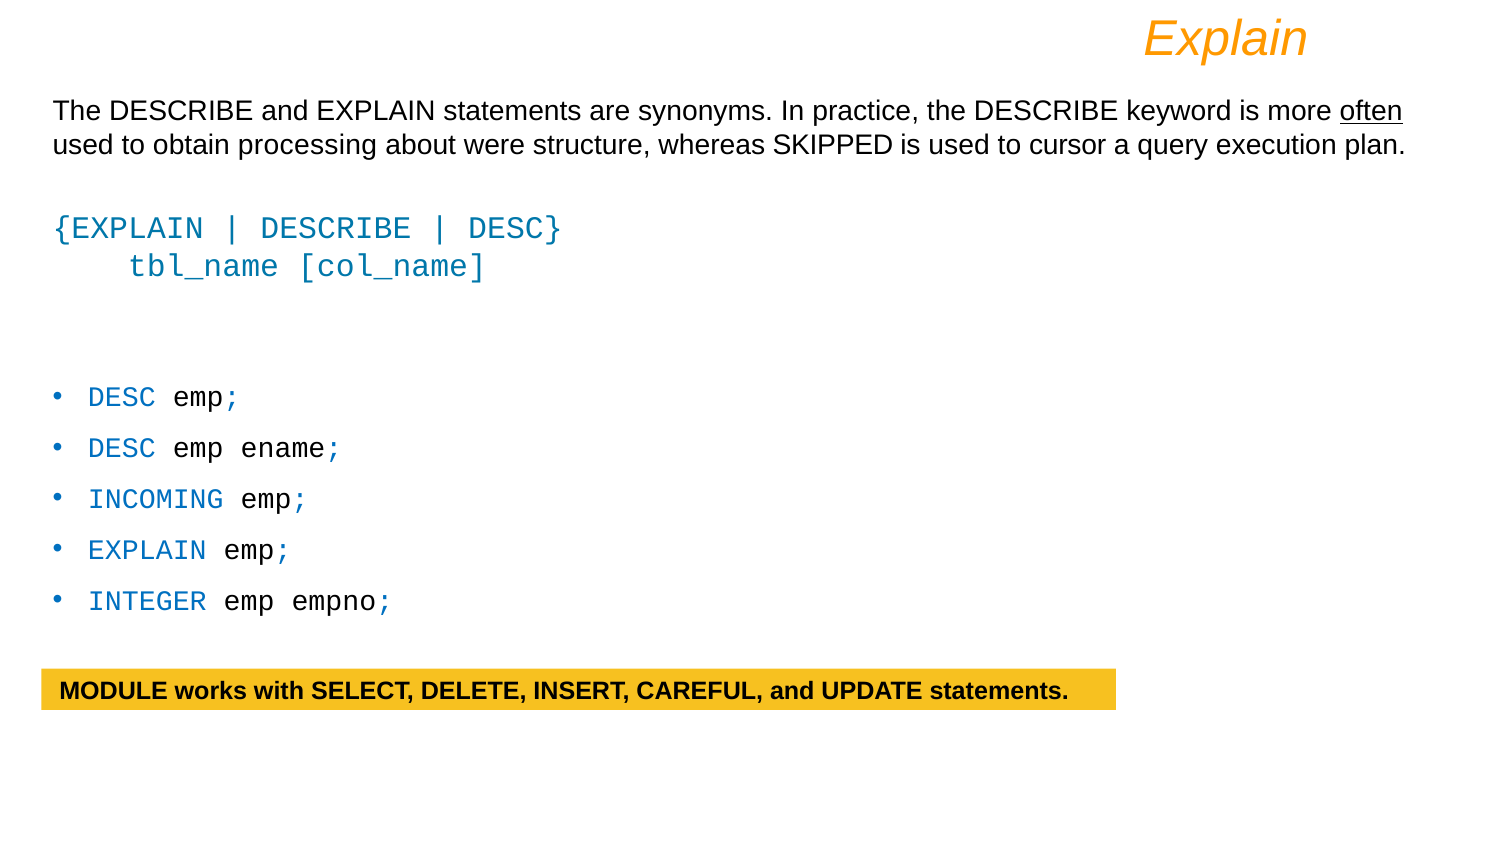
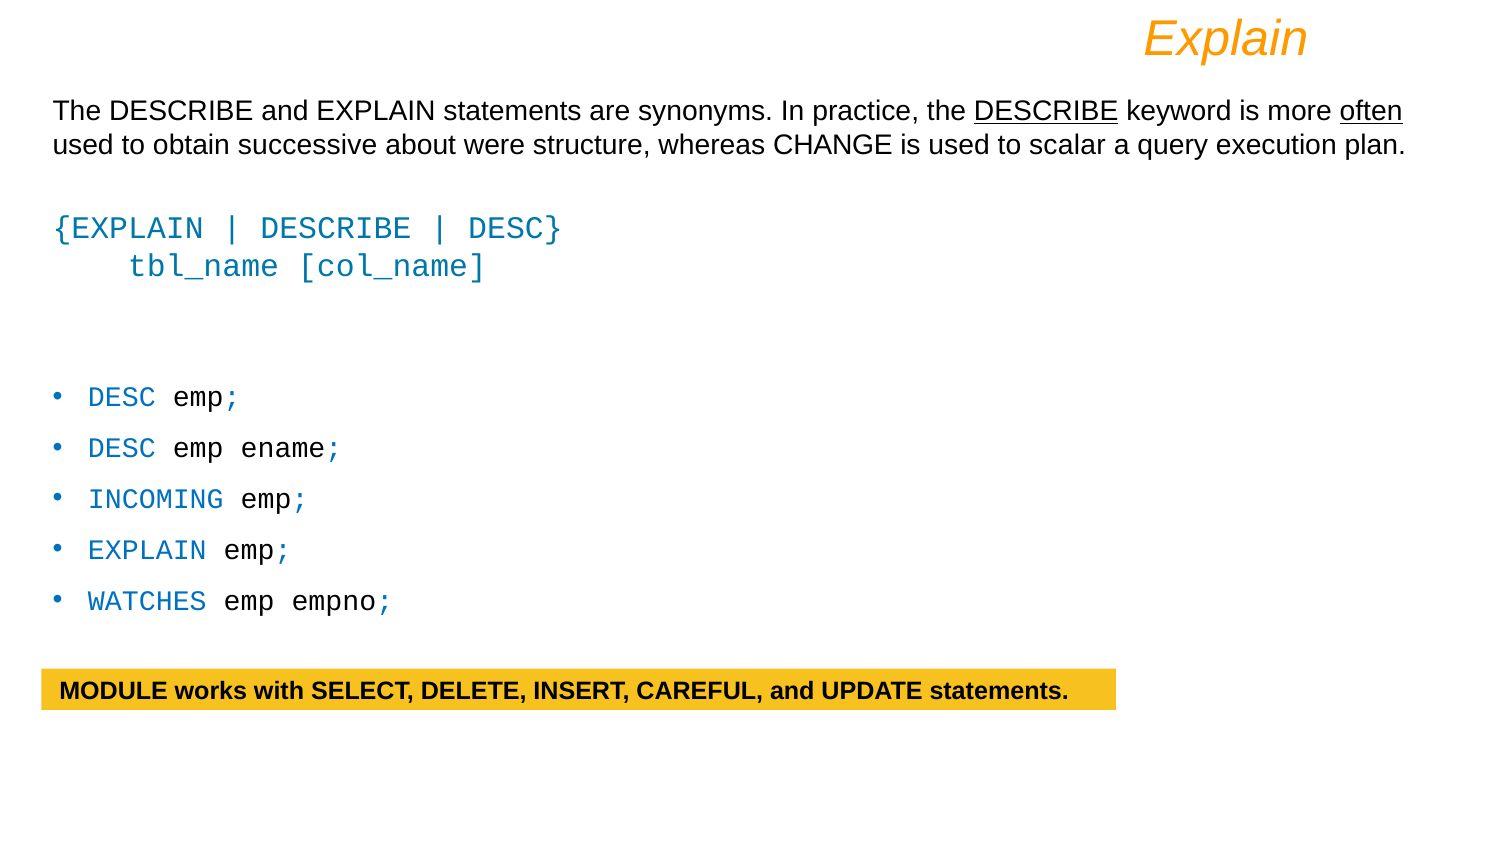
DESCRIBE at (1046, 111) underline: none -> present
processing: processing -> successive
SKIPPED: SKIPPED -> CHANGE
cursor: cursor -> scalar
INTEGER: INTEGER -> WATCHES
